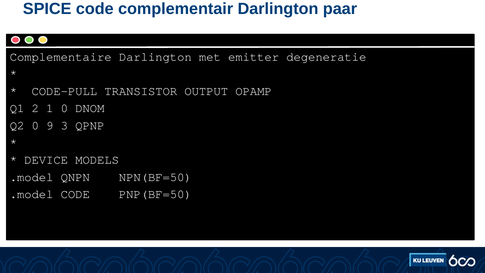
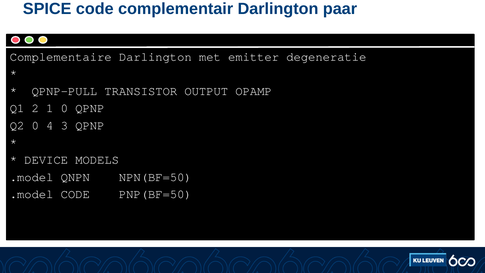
CODE-PULL: CODE-PULL -> QPNP-PULL
0 DNOM: DNOM -> QPNP
9: 9 -> 4
